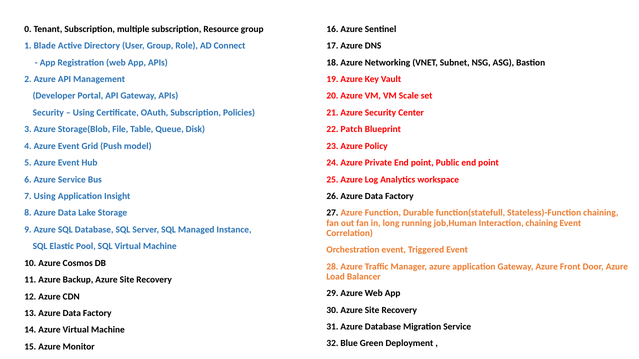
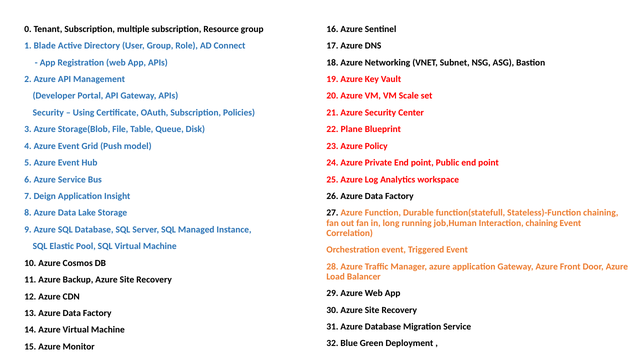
Patch: Patch -> Plane
7 Using: Using -> Deign
